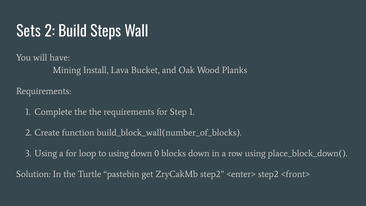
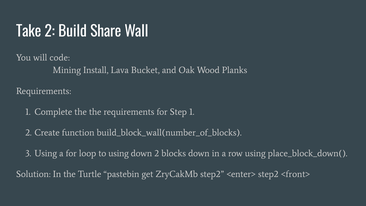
Sets: Sets -> Take
Steps: Steps -> Share
have: have -> code
down 0: 0 -> 2
